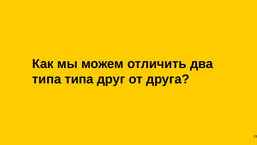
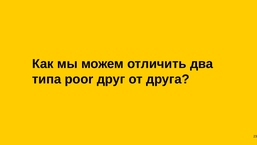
типа типа: типа -> poor
